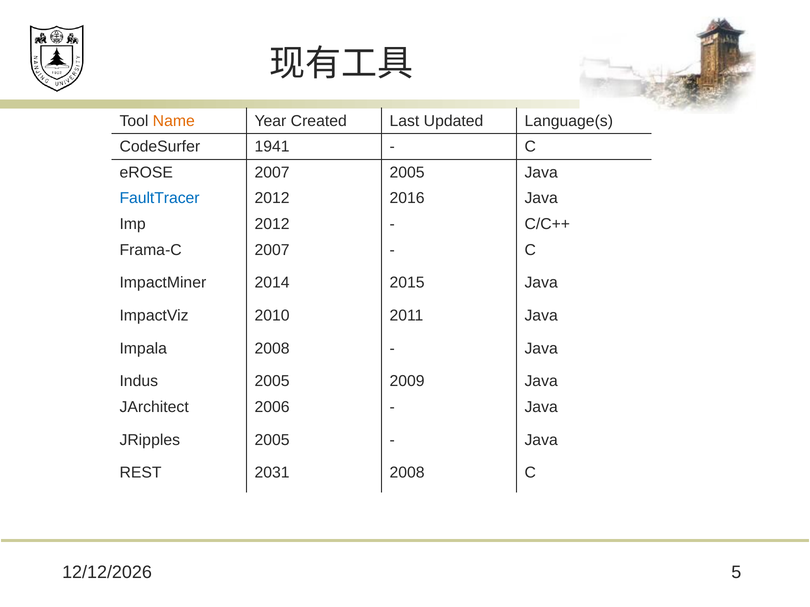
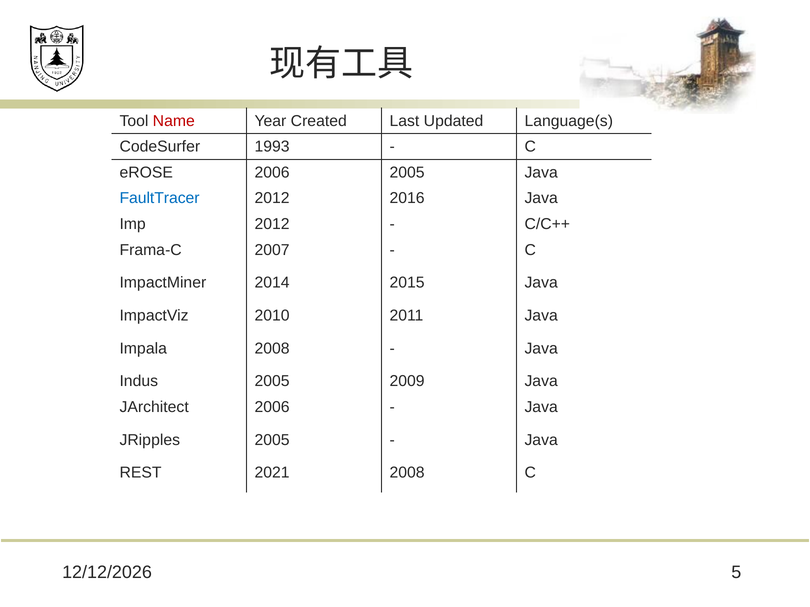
Name colour: orange -> red
1941: 1941 -> 1993
eROSE 2007: 2007 -> 2006
2031: 2031 -> 2021
